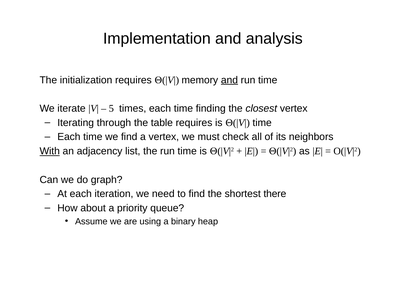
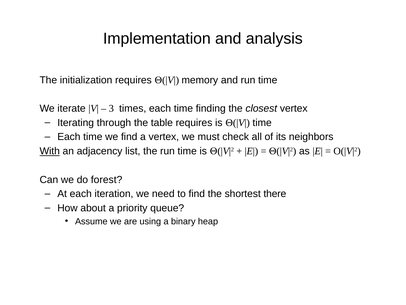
and at (229, 80) underline: present -> none
5: 5 -> 3
graph: graph -> forest
